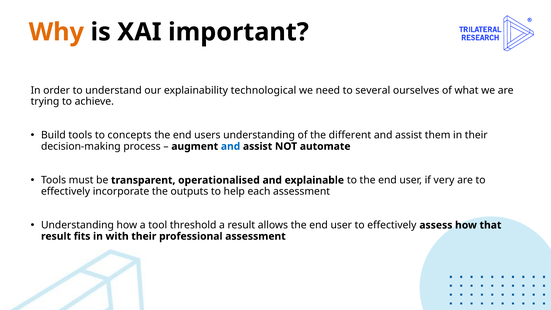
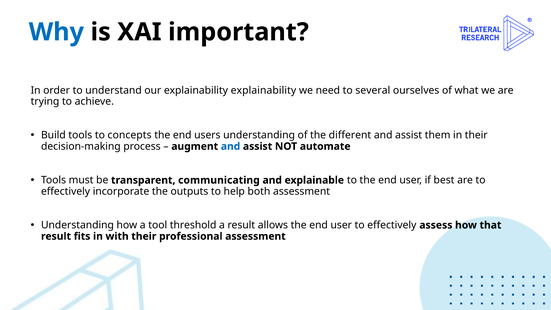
Why colour: orange -> blue
explainability technological: technological -> explainability
operationalised: operationalised -> communicating
very: very -> best
each: each -> both
